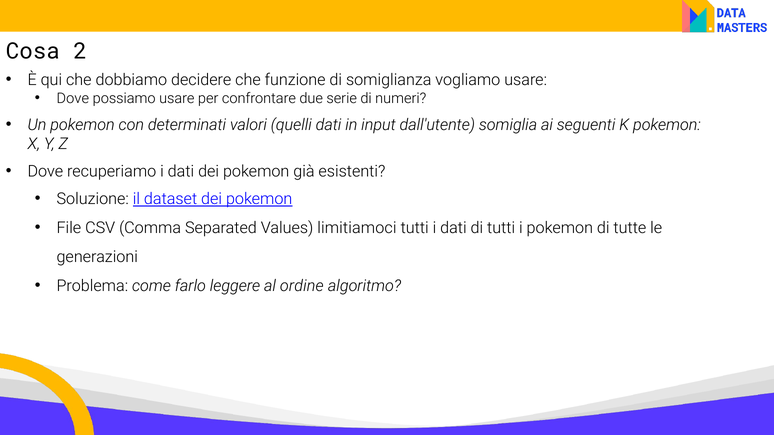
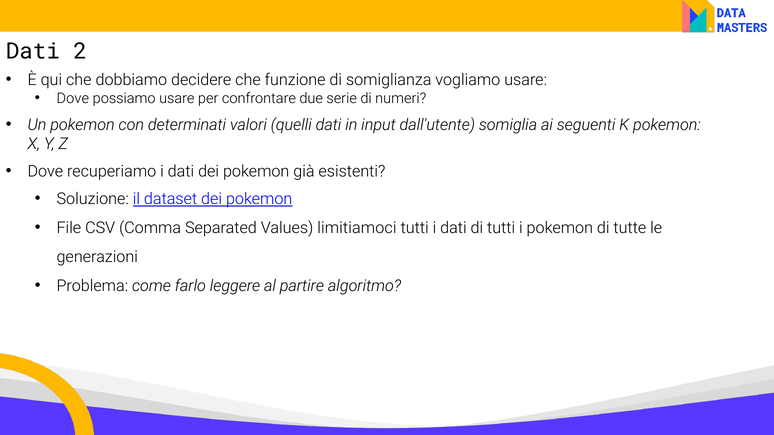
Cosa at (33, 51): Cosa -> Dati
ordine: ordine -> partire
